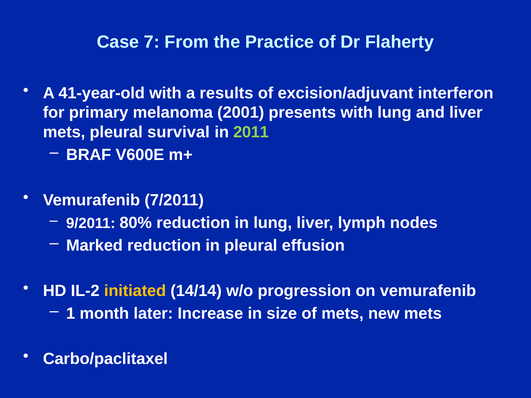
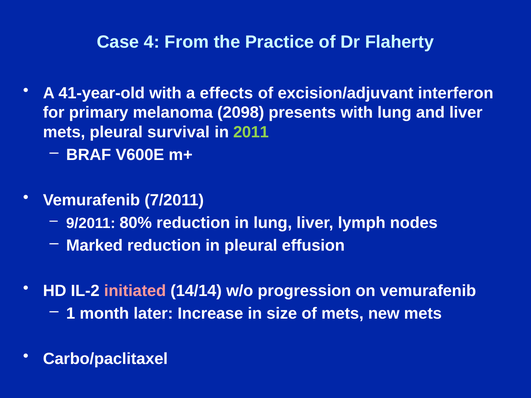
7: 7 -> 4
results: results -> effects
2001: 2001 -> 2098
initiated colour: yellow -> pink
